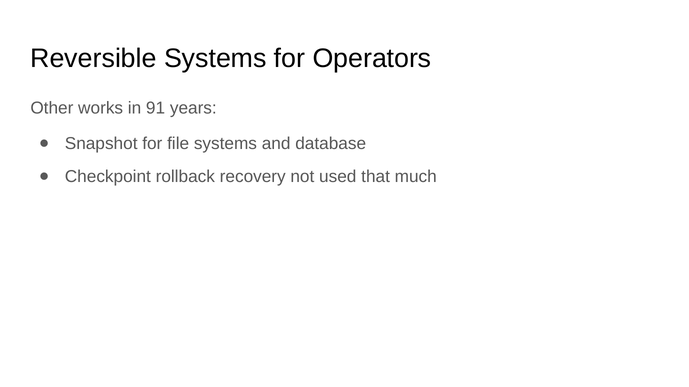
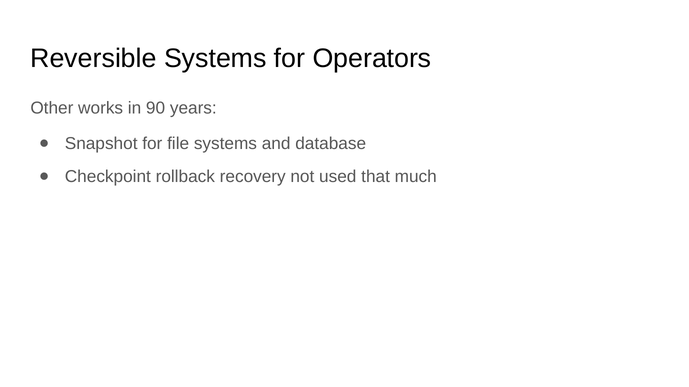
91: 91 -> 90
